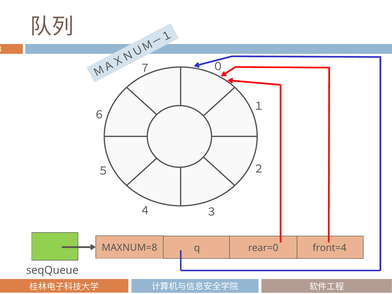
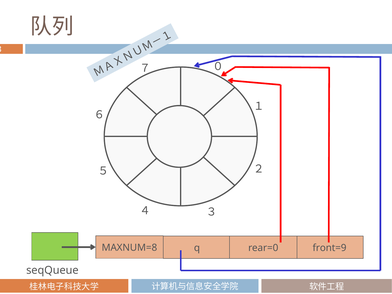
front=4: front=4 -> front=9
